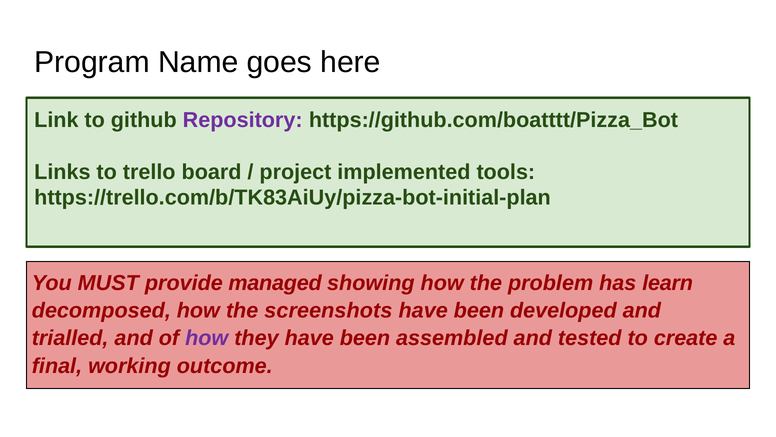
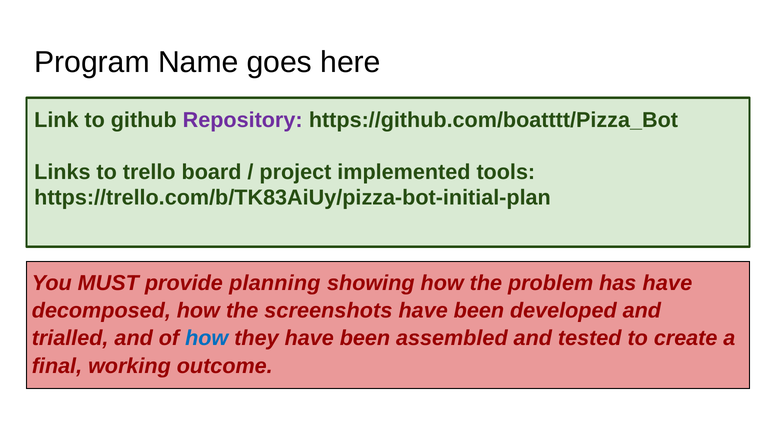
managed: managed -> planning
has learn: learn -> have
how at (207, 338) colour: purple -> blue
